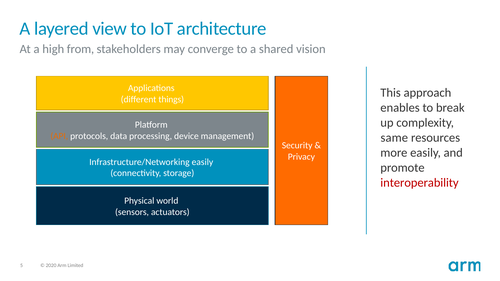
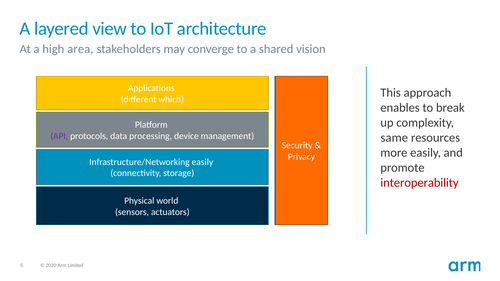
from: from -> area
things: things -> which
API colour: orange -> purple
